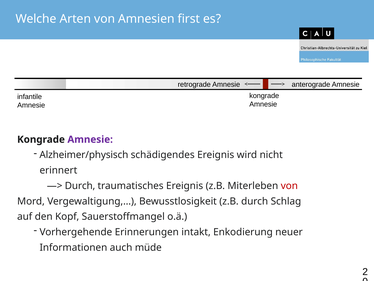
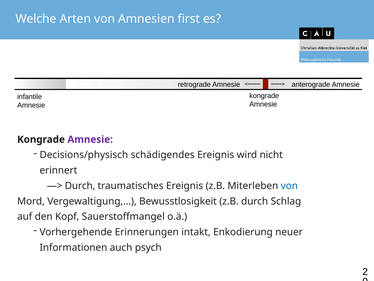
Alzheimer/physisch: Alzheimer/physisch -> Decisions/physisch
von at (289, 185) colour: red -> blue
müde: müde -> psych
